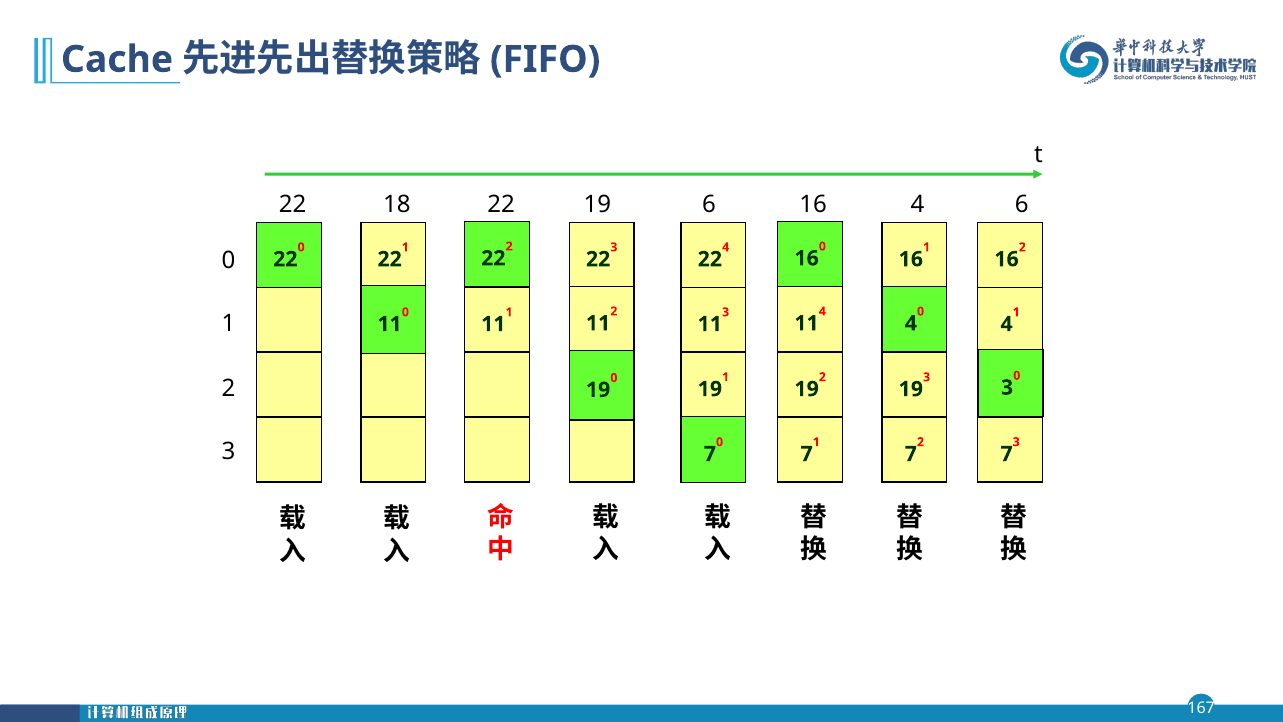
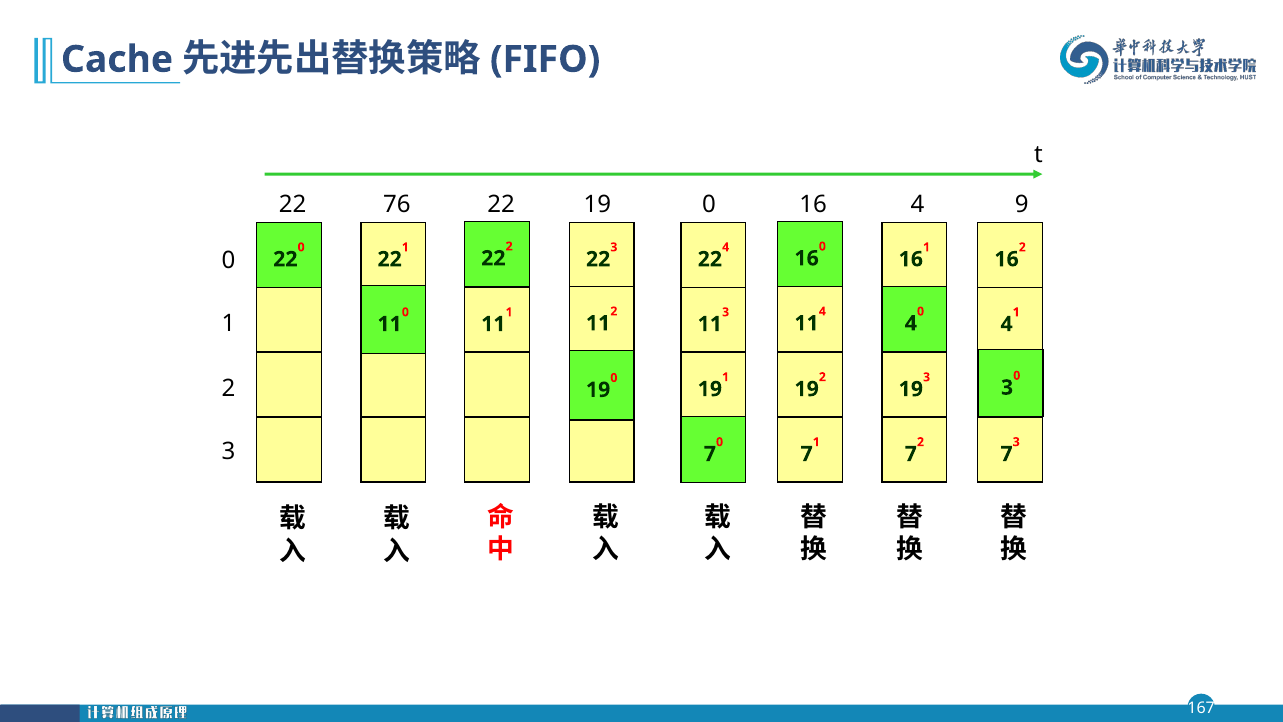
18: 18 -> 76
22 19 6: 6 -> 0
4 6: 6 -> 9
